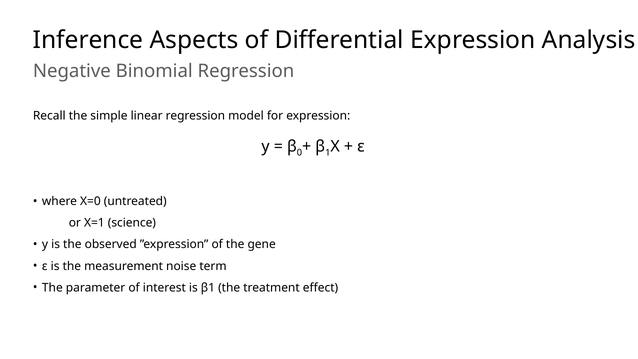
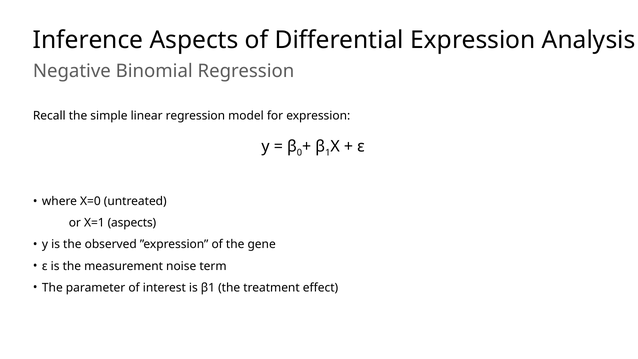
X=1 science: science -> aspects
